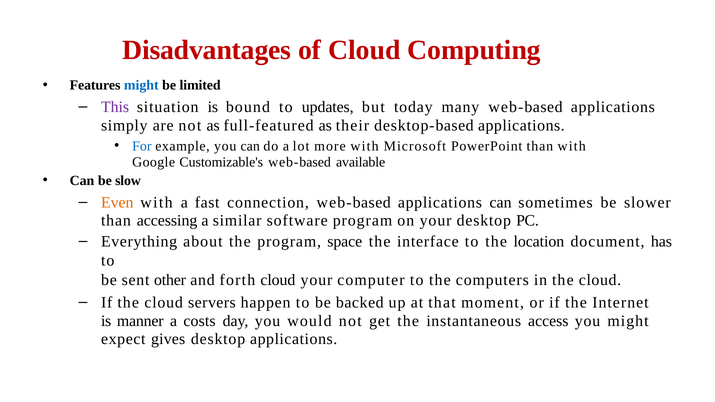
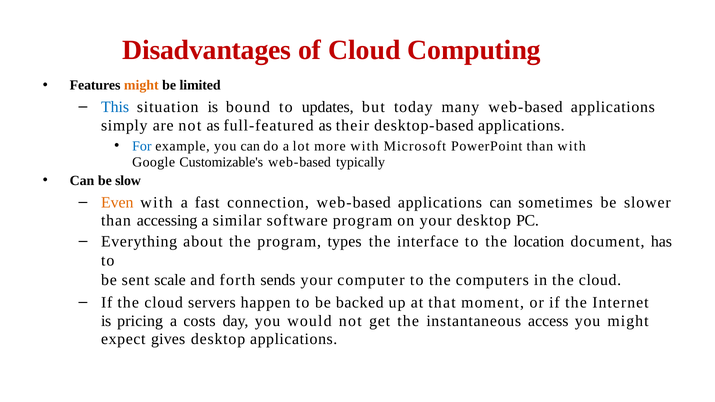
might at (141, 85) colour: blue -> orange
This colour: purple -> blue
available: available -> typically
space: space -> types
other: other -> scale
forth cloud: cloud -> sends
manner: manner -> pricing
